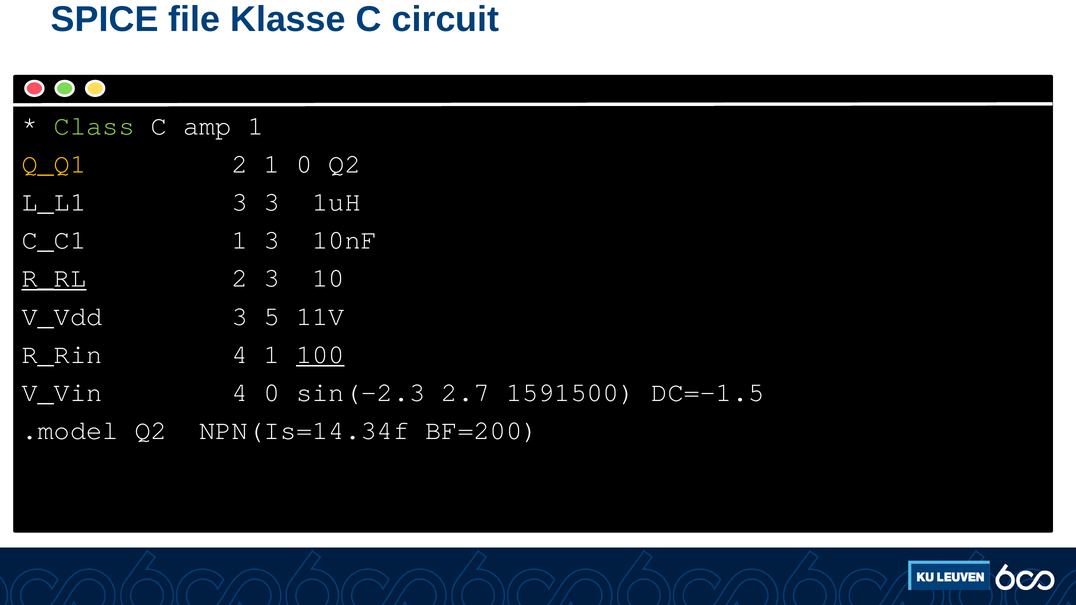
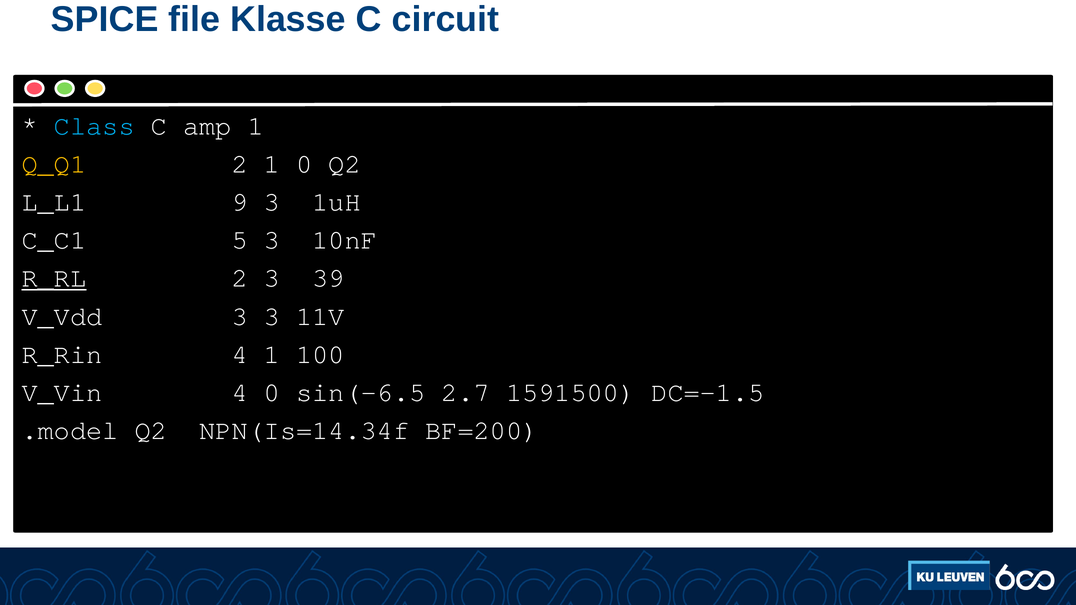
Class colour: light green -> light blue
L_L1 3: 3 -> 9
C_C1 1: 1 -> 5
10: 10 -> 39
3 5: 5 -> 3
100 underline: present -> none
sin(-2.3: sin(-2.3 -> sin(-6.5
